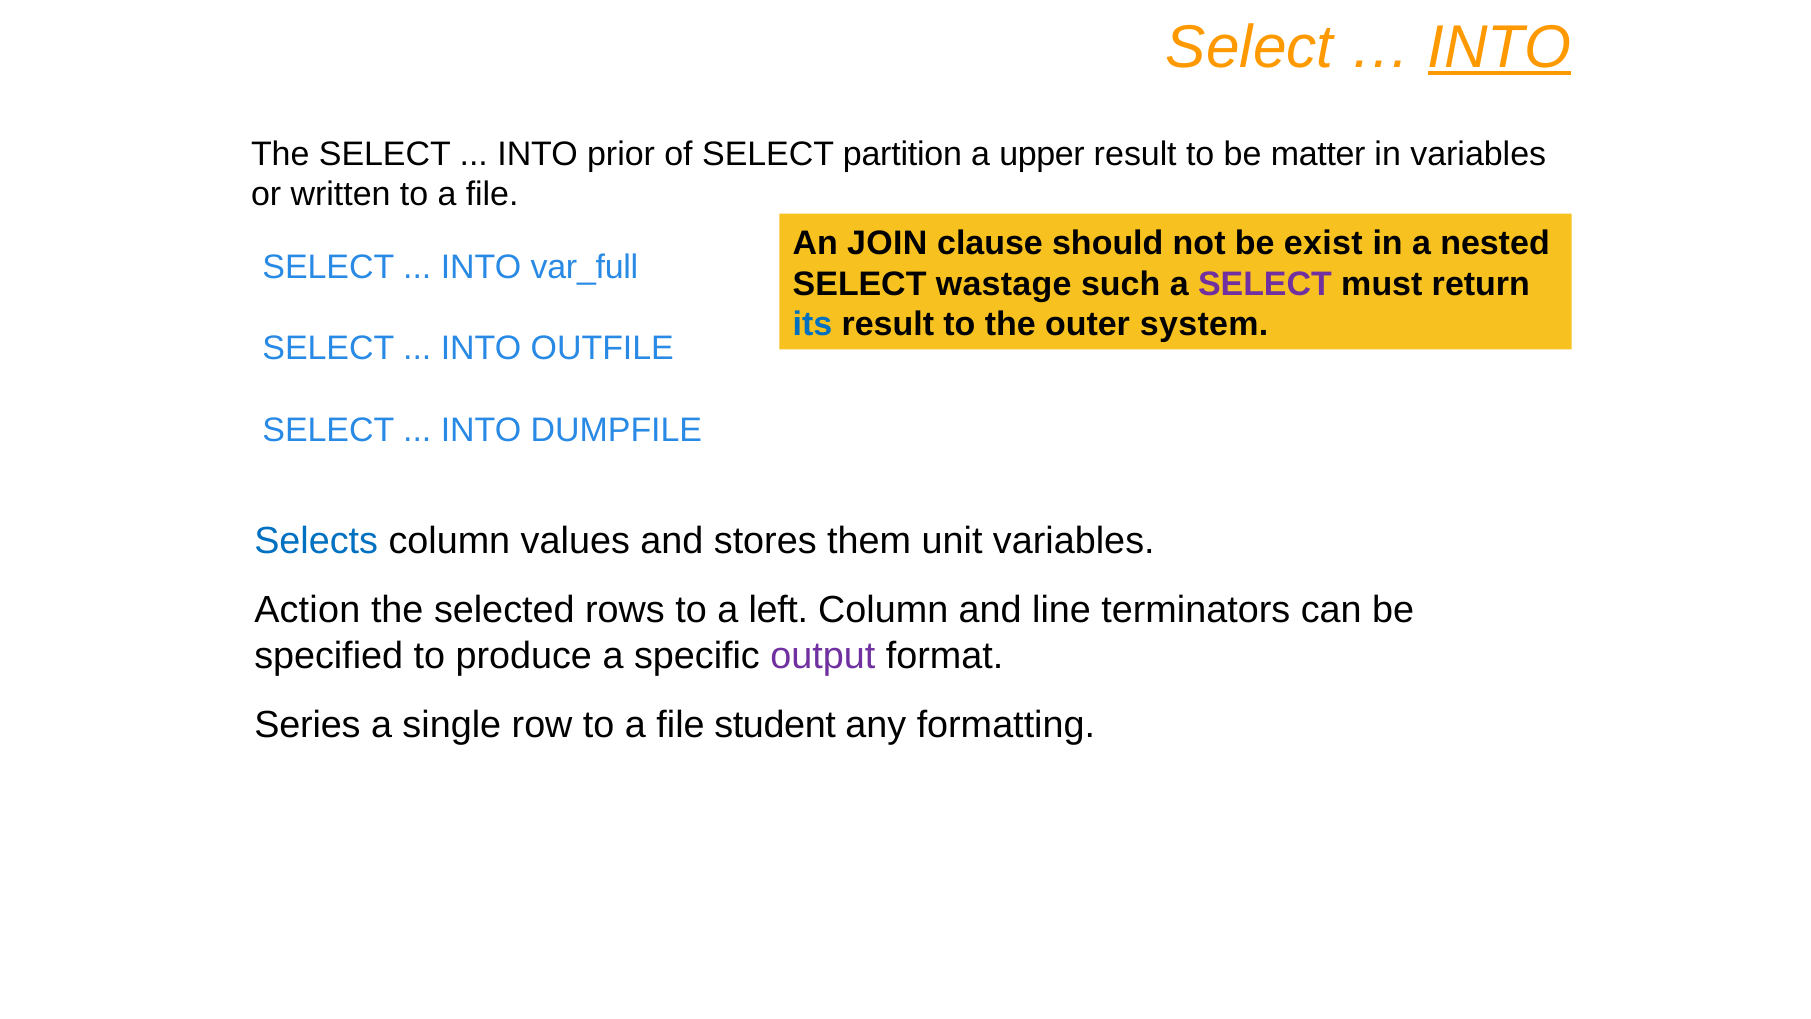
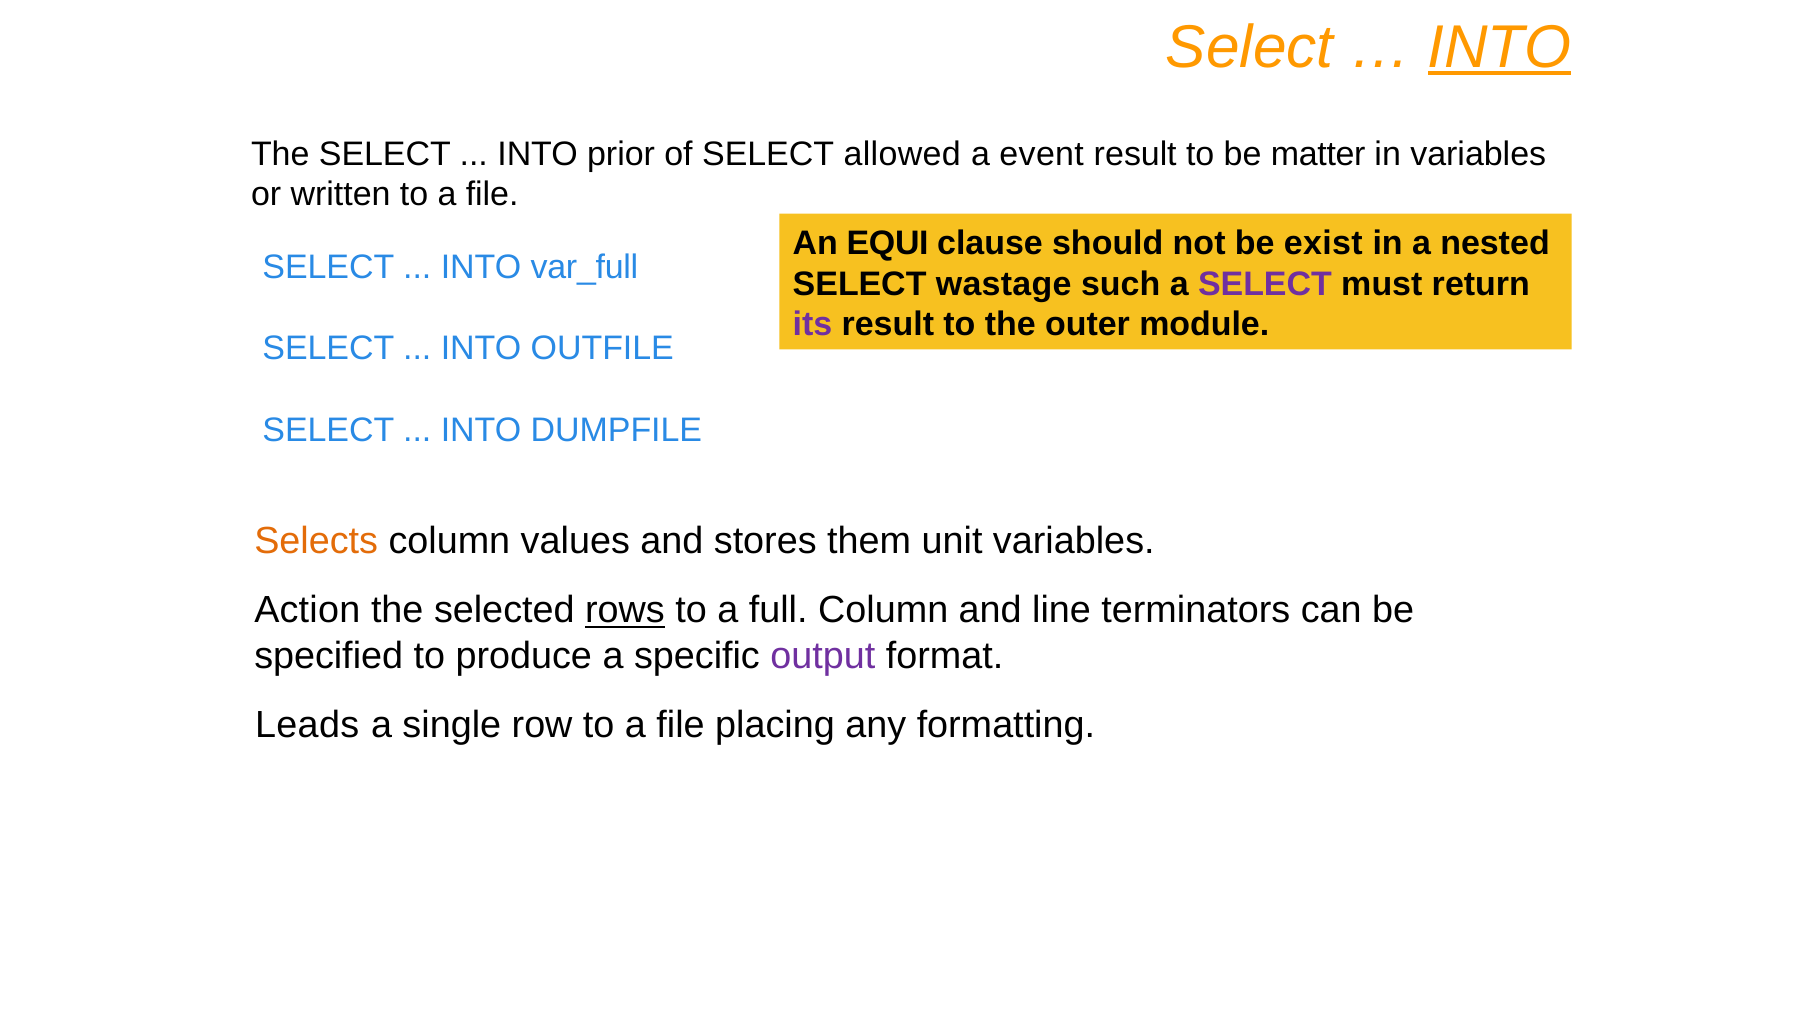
partition: partition -> allowed
upper: upper -> event
JOIN: JOIN -> EQUI
its colour: blue -> purple
system: system -> module
Selects colour: blue -> orange
rows underline: none -> present
left: left -> full
Series: Series -> Leads
student: student -> placing
